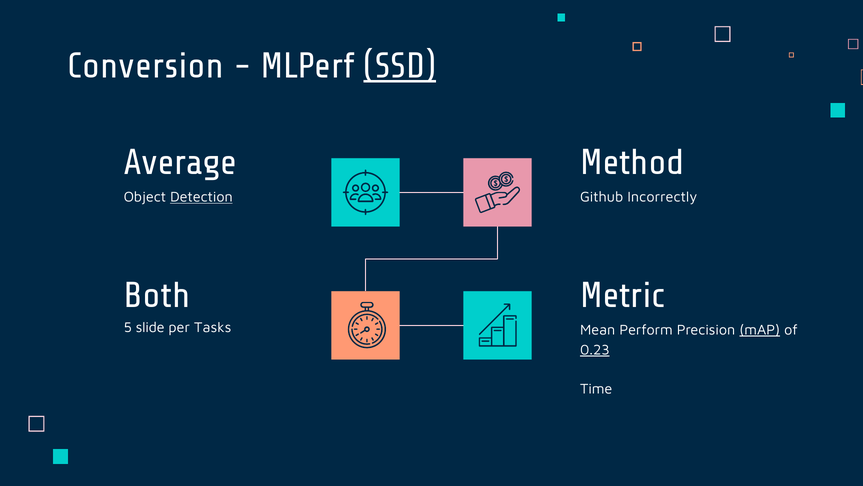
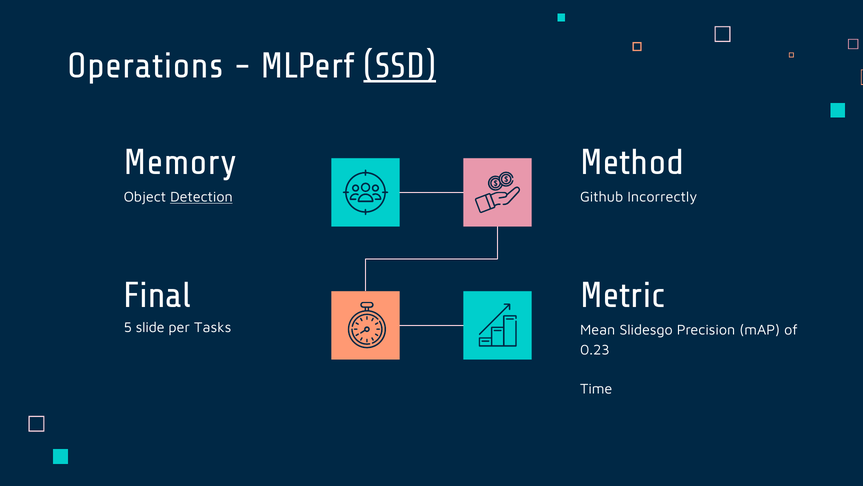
Conversion: Conversion -> Operations
Average: Average -> Memory
Both: Both -> Final
Perform: Perform -> Slidesgo
mAP underline: present -> none
0.23 underline: present -> none
